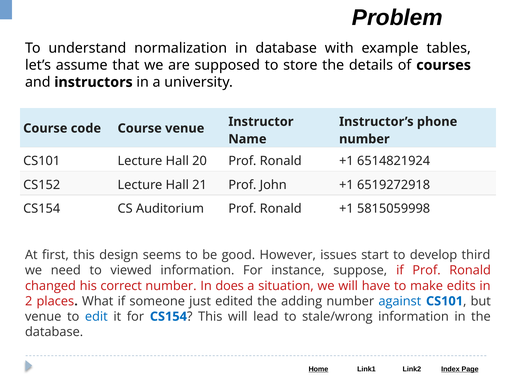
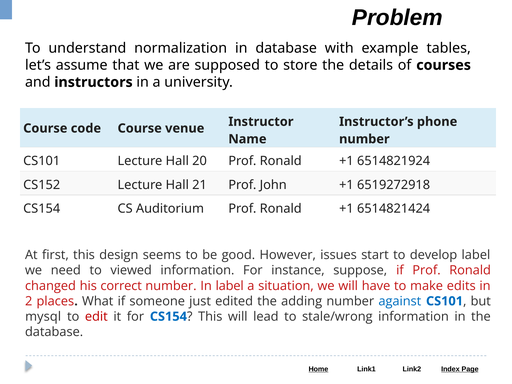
5815059998: 5815059998 -> 6514821424
develop third: third -> label
In does: does -> label
venue at (43, 317): venue -> mysql
edit colour: blue -> red
